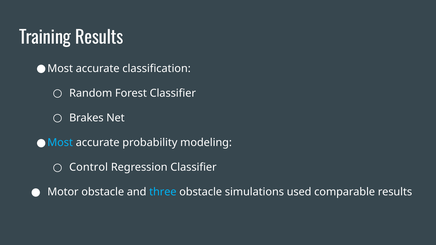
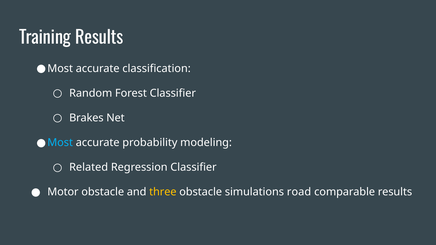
Control: Control -> Related
three colour: light blue -> yellow
used: used -> road
